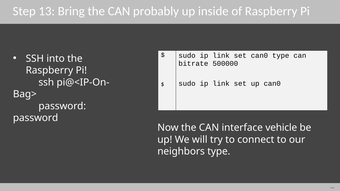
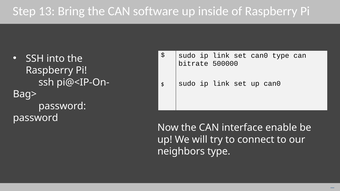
probably: probably -> software
vehicle: vehicle -> enable
